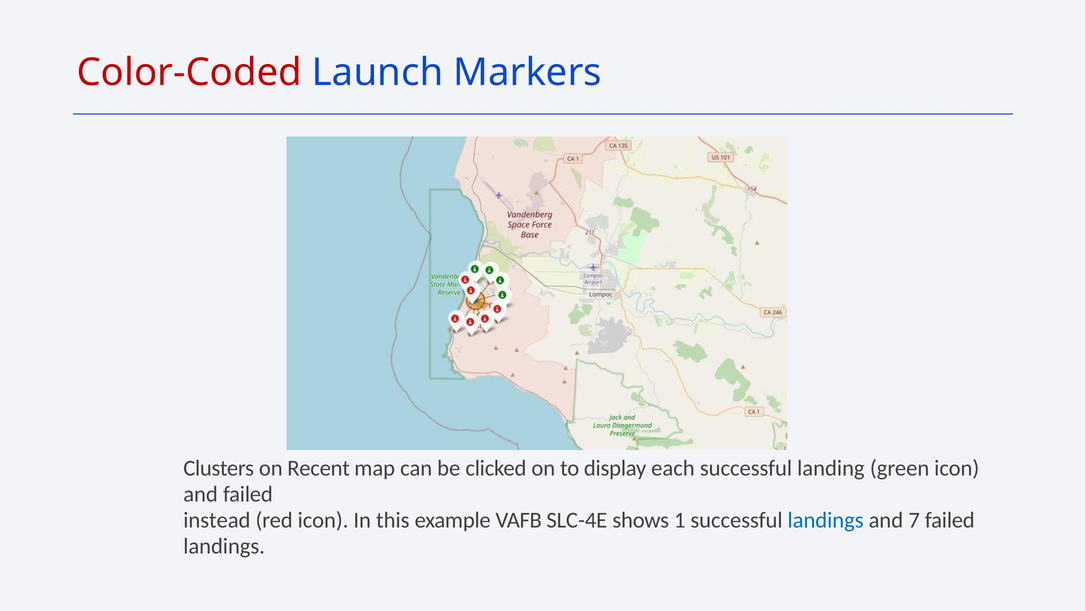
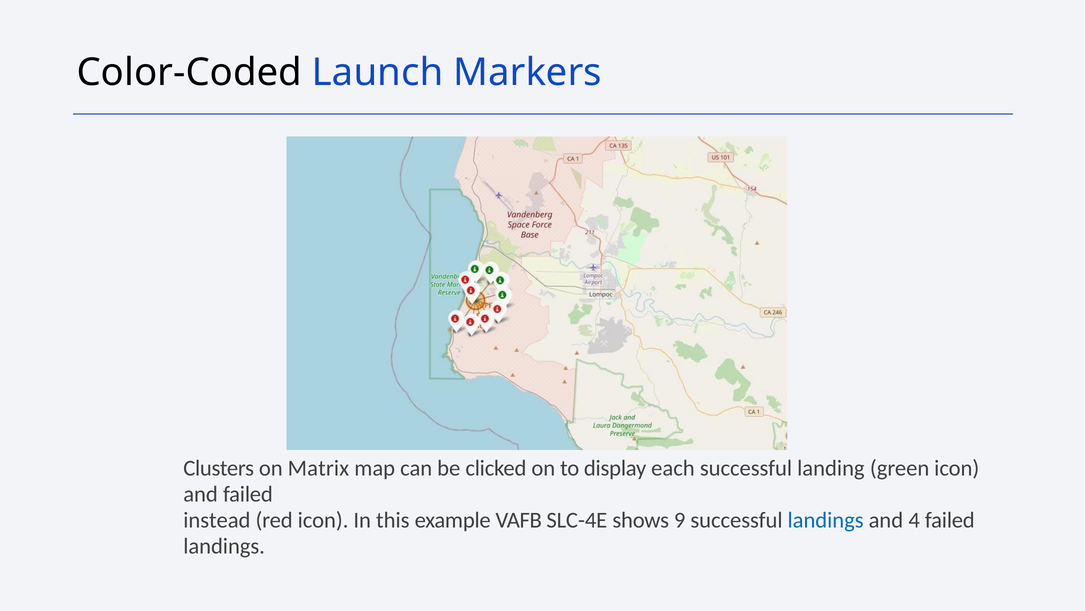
Color-Coded colour: red -> black
Recent: Recent -> Matrix
1: 1 -> 9
7: 7 -> 4
